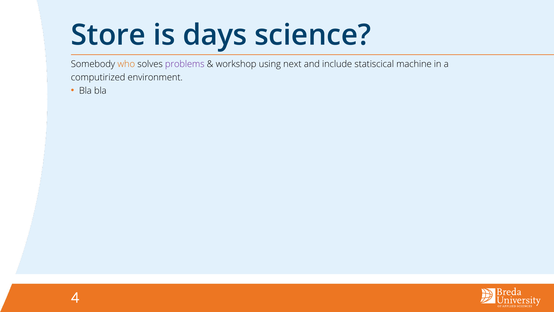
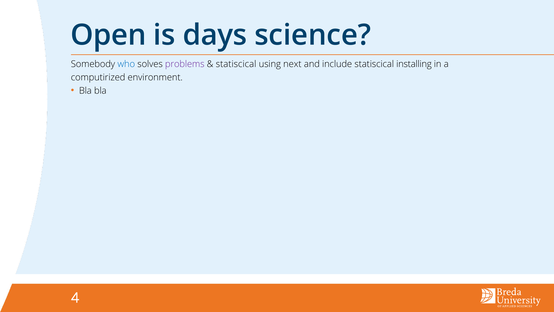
Store: Store -> Open
who colour: orange -> blue
workshop at (236, 64): workshop -> statiscical
machine: machine -> installing
